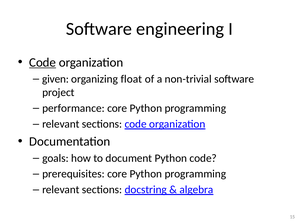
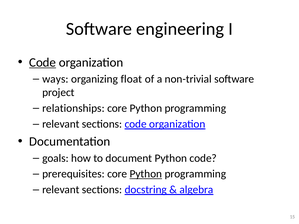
given: given -> ways
performance: performance -> relationships
Python at (146, 174) underline: none -> present
